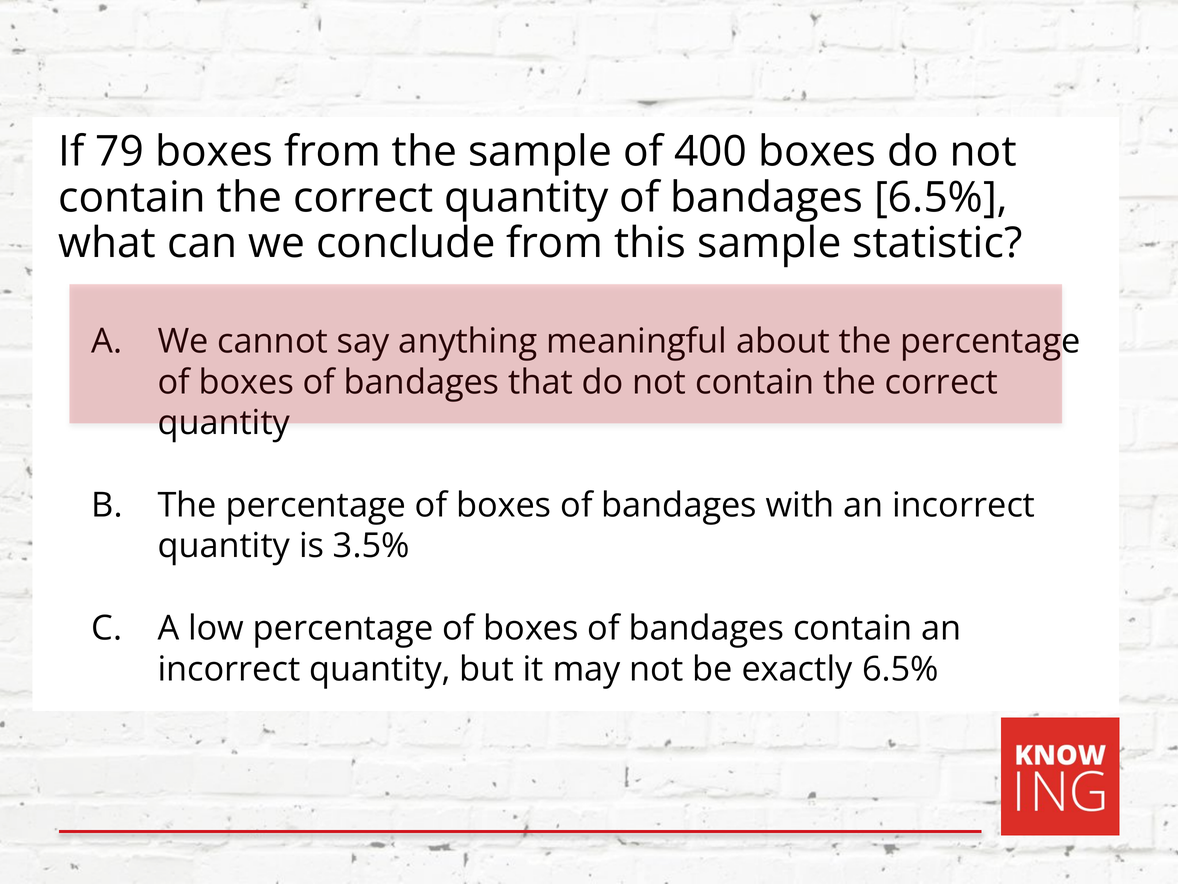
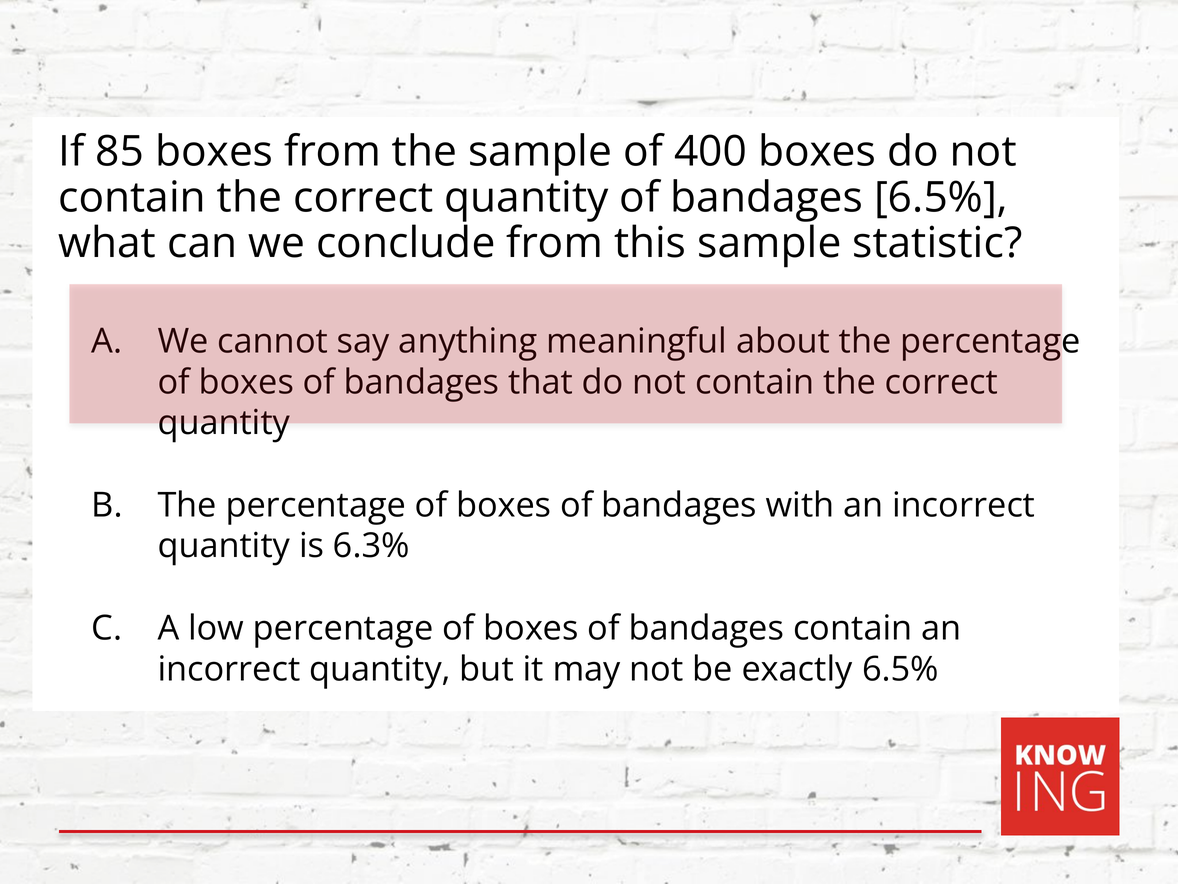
79: 79 -> 85
3.5%: 3.5% -> 6.3%
